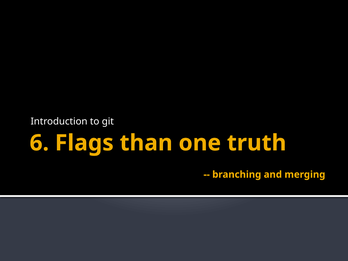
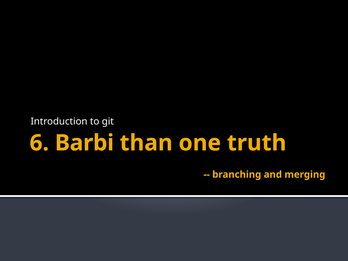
Flags: Flags -> Barbi
